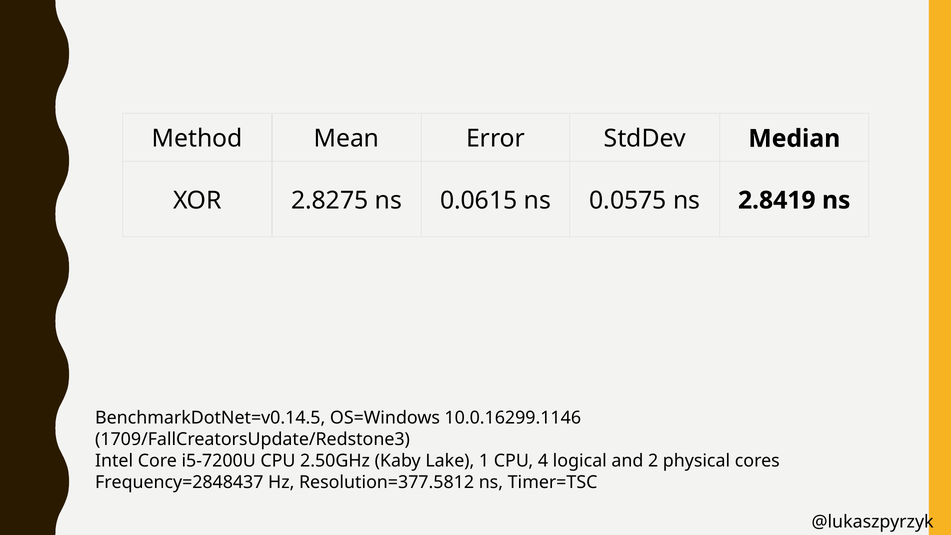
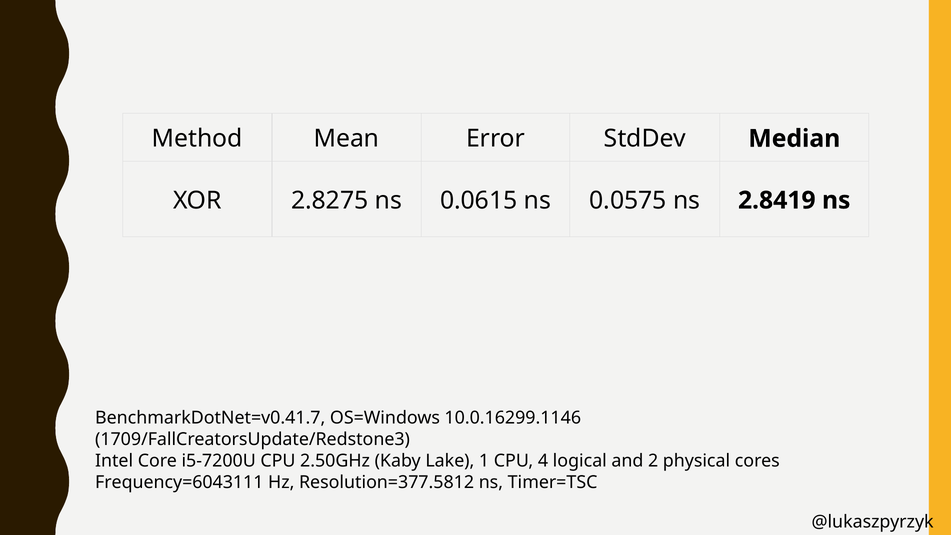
BenchmarkDotNet=v0.14.5: BenchmarkDotNet=v0.14.5 -> BenchmarkDotNet=v0.41.7
Frequency=2848437: Frequency=2848437 -> Frequency=6043111
